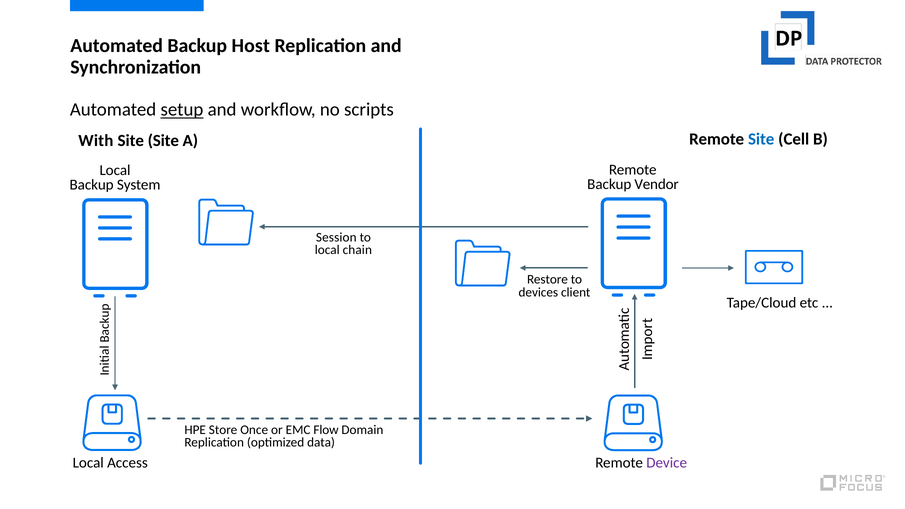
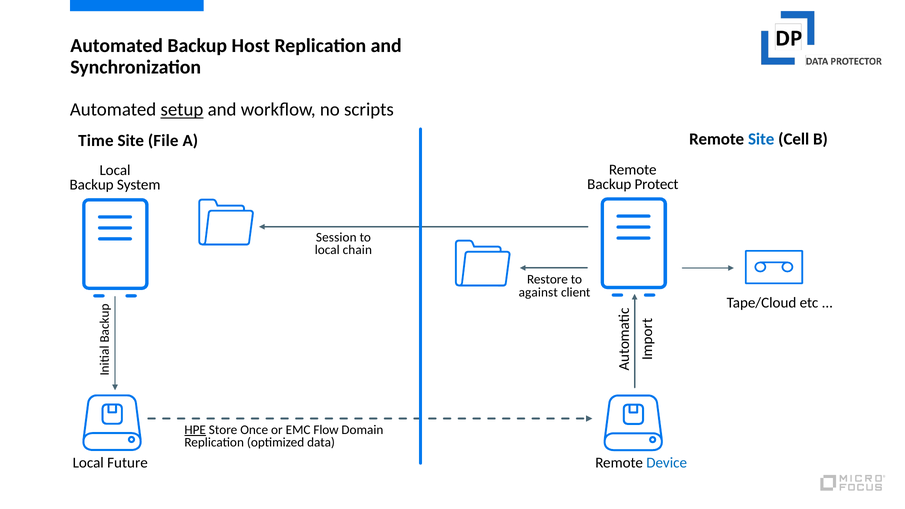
With: With -> Time
Site Site: Site -> File
Vendor: Vendor -> Protect
devices: devices -> against
HPE underline: none -> present
Access: Access -> Future
Device colour: purple -> blue
